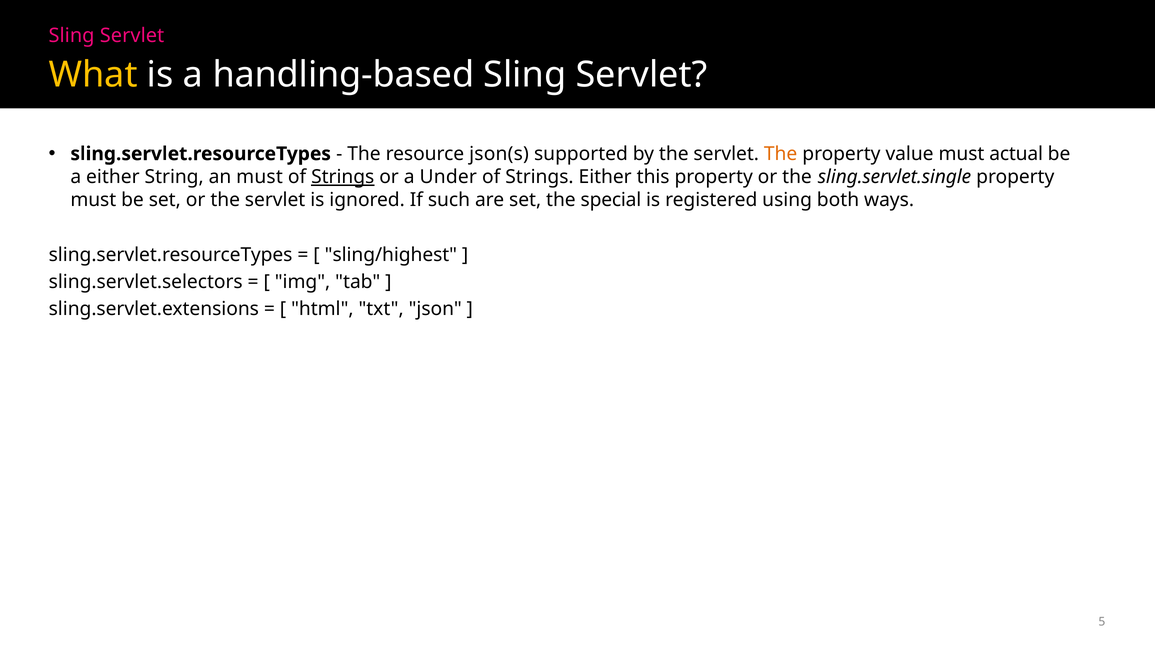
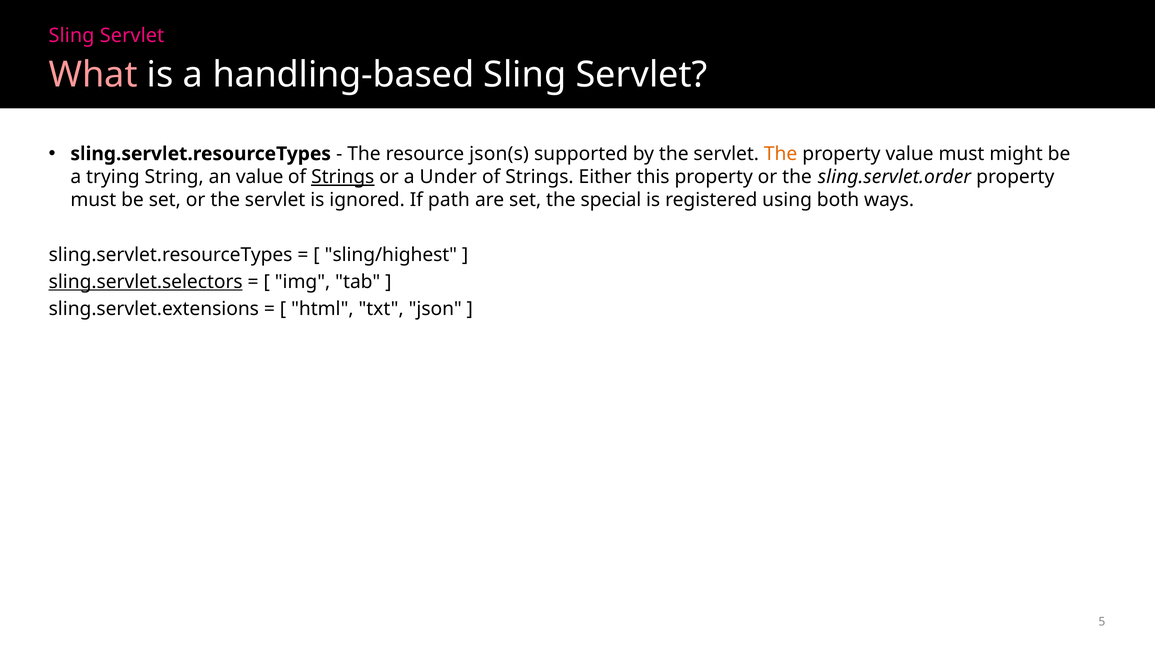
What colour: yellow -> pink
actual: actual -> might
a either: either -> trying
an must: must -> value
sling.servlet.single: sling.servlet.single -> sling.servlet.order
such: such -> path
sling.servlet.selectors underline: none -> present
